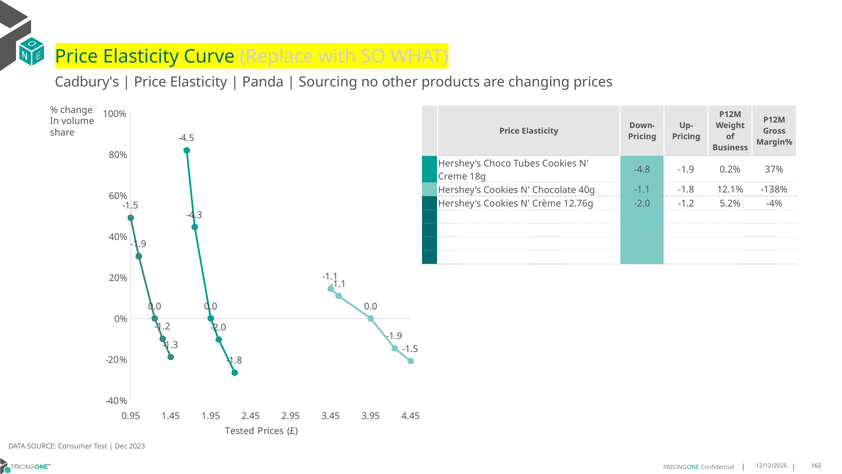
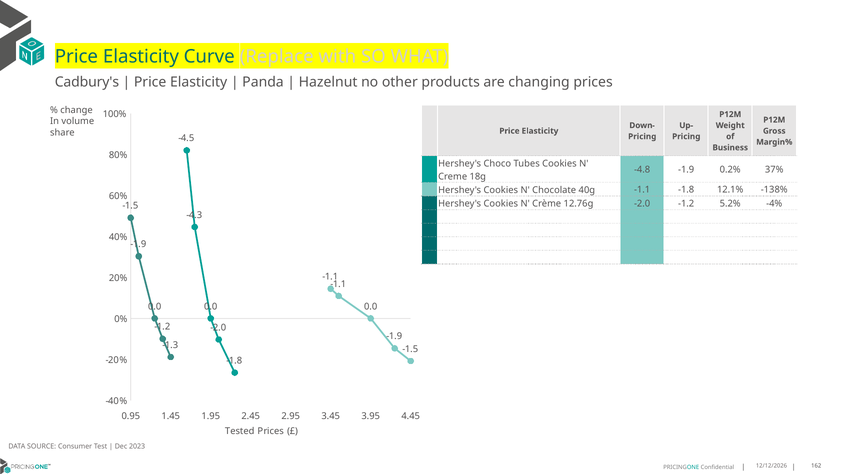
Sourcing: Sourcing -> Hazelnut
